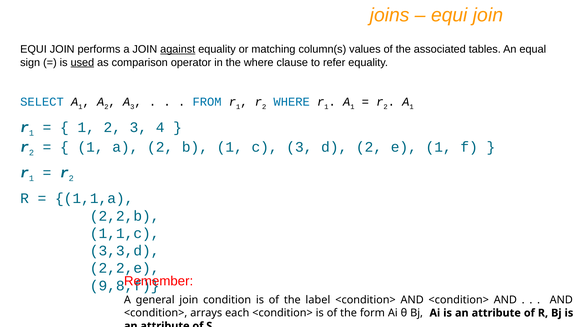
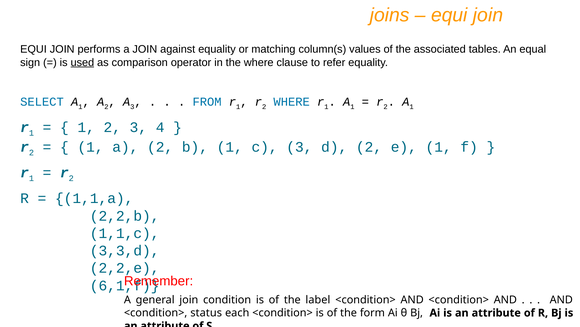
against underline: present -> none
9,8,f: 9,8,f -> 6,1,f
arrays: arrays -> status
